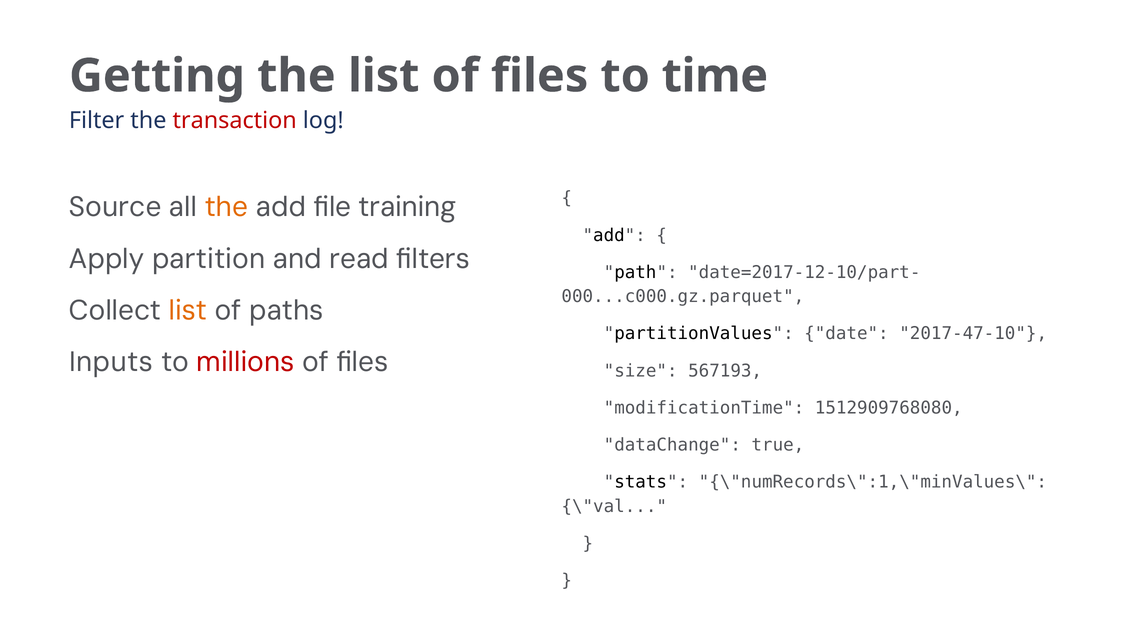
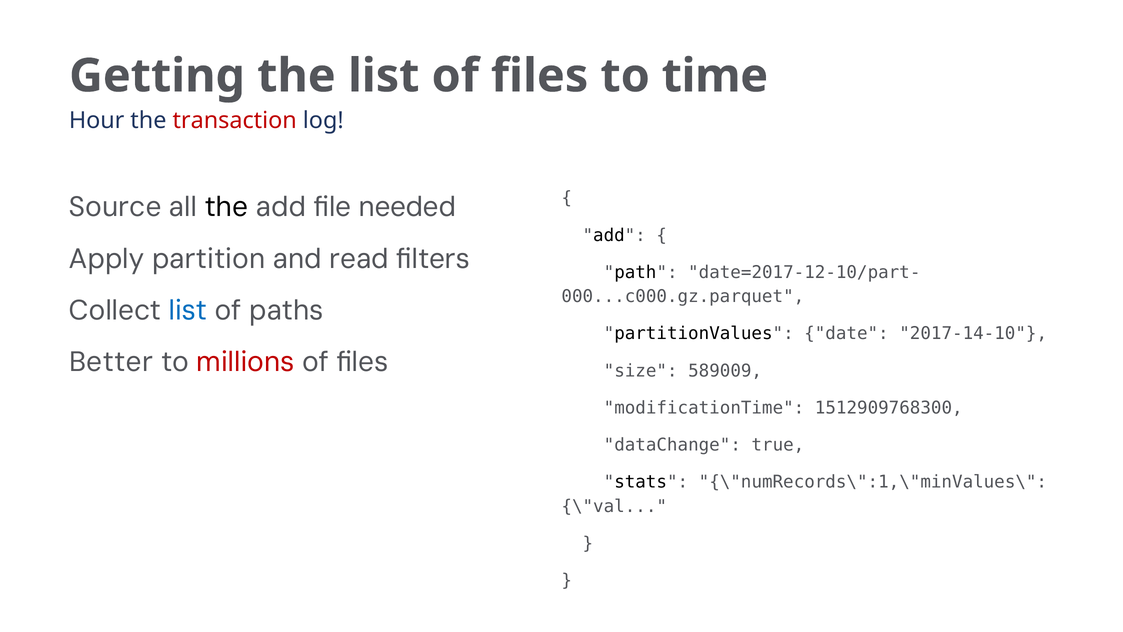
Filter: Filter -> Hour
the at (226, 207) colour: orange -> black
training: training -> needed
list at (188, 310) colour: orange -> blue
2017-47-10: 2017-47-10 -> 2017-14-10
Inputs: Inputs -> Better
567193: 567193 -> 589009
1512909768080: 1512909768080 -> 1512909768300
